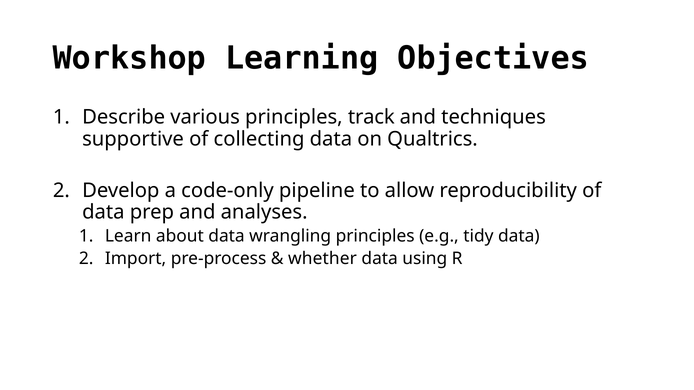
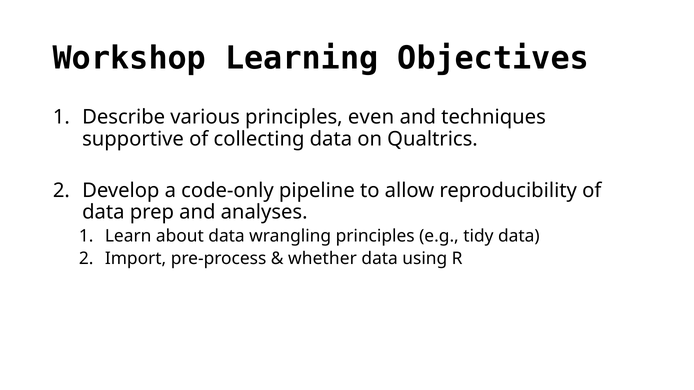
track: track -> even
